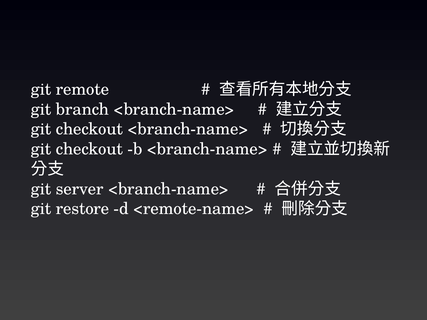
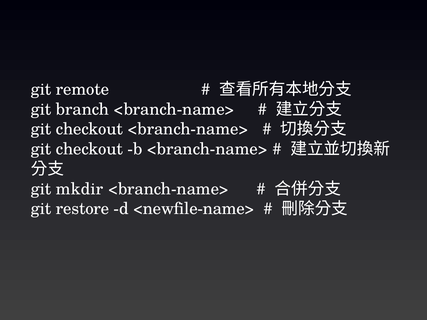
server: server -> mkdir
<remote-name>: <remote-name> -> <newfile-name>
